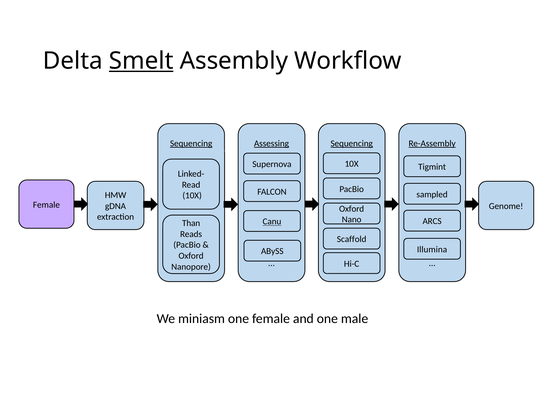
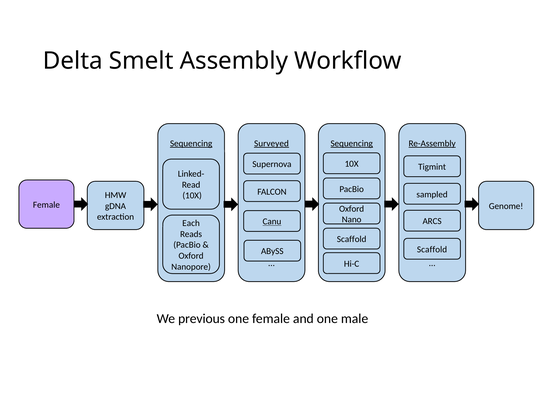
Smelt underline: present -> none
Assessing: Assessing -> Surveyed
Than: Than -> Each
Illumina at (432, 249): Illumina -> Scaffold
miniasm: miniasm -> previous
